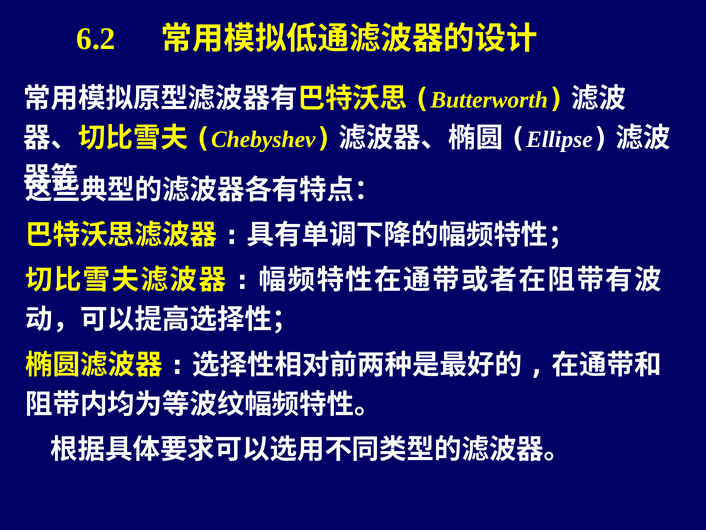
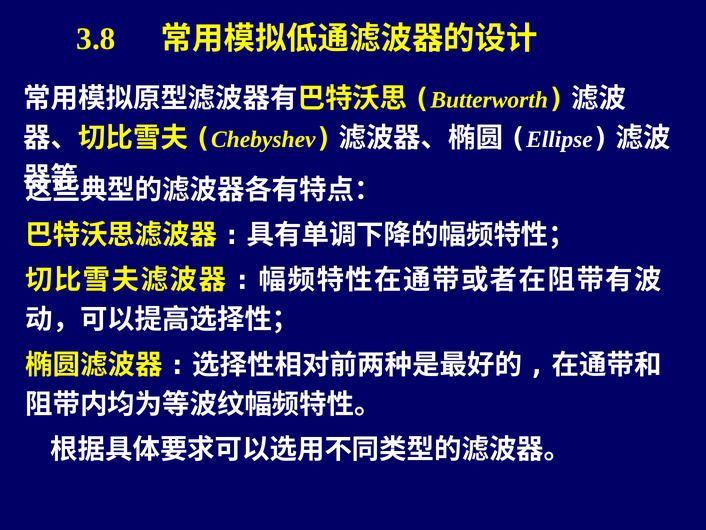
6.2: 6.2 -> 3.8
